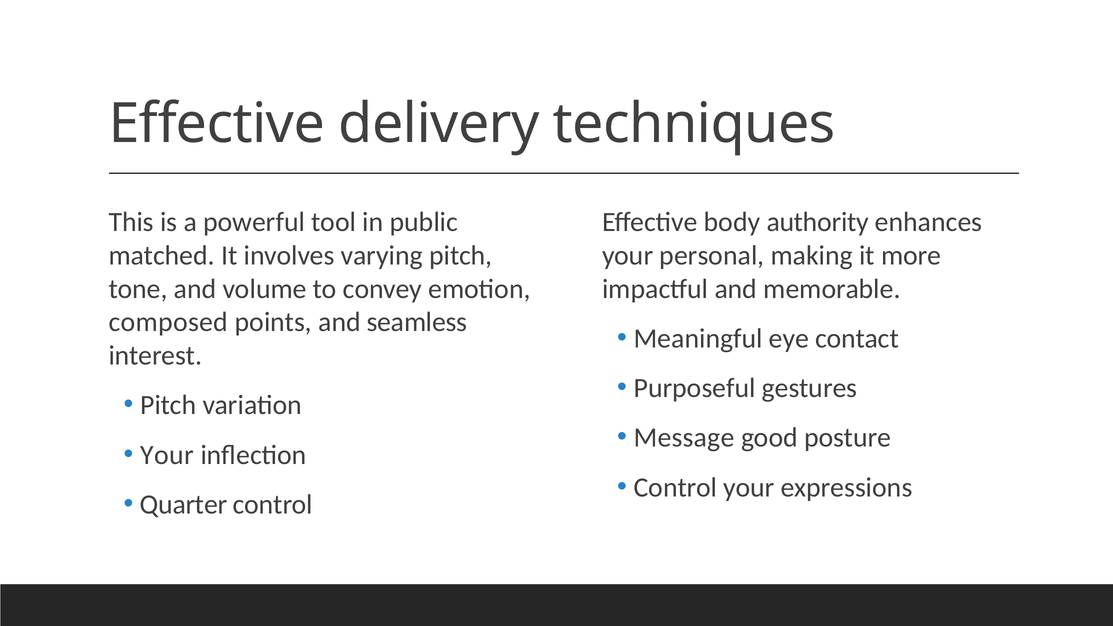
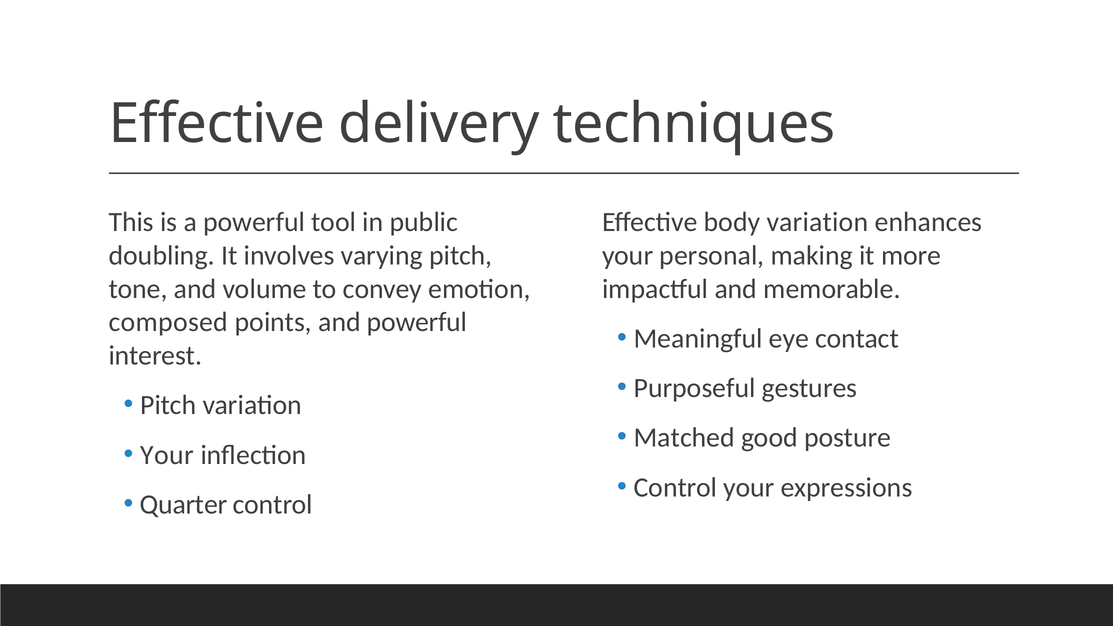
body authority: authority -> variation
matched: matched -> doubling
and seamless: seamless -> powerful
Message: Message -> Matched
